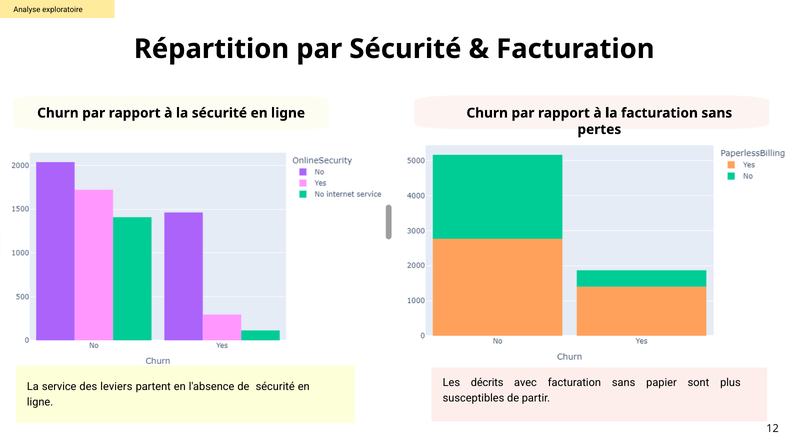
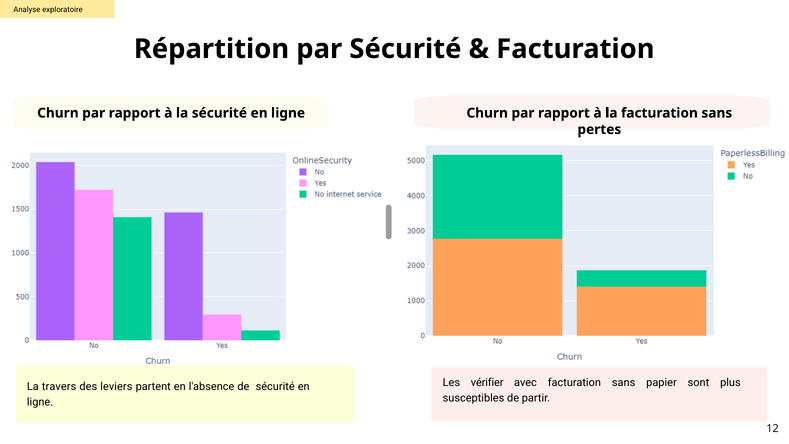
décrits: décrits -> vérifier
service: service -> travers
